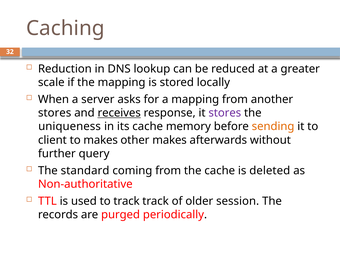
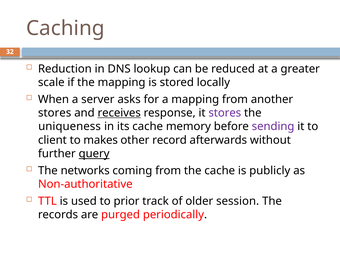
sending colour: orange -> purple
other makes: makes -> record
query underline: none -> present
standard: standard -> networks
deleted: deleted -> publicly
to track: track -> prior
